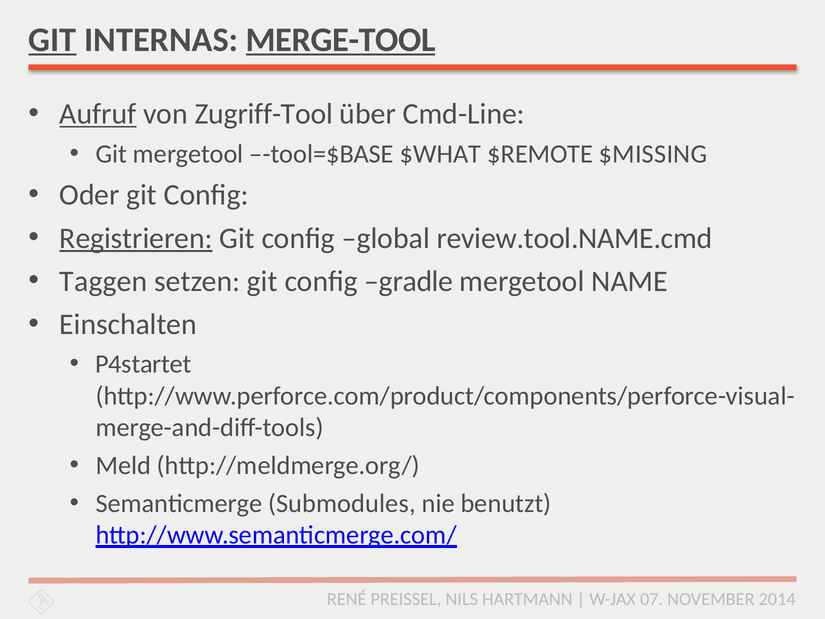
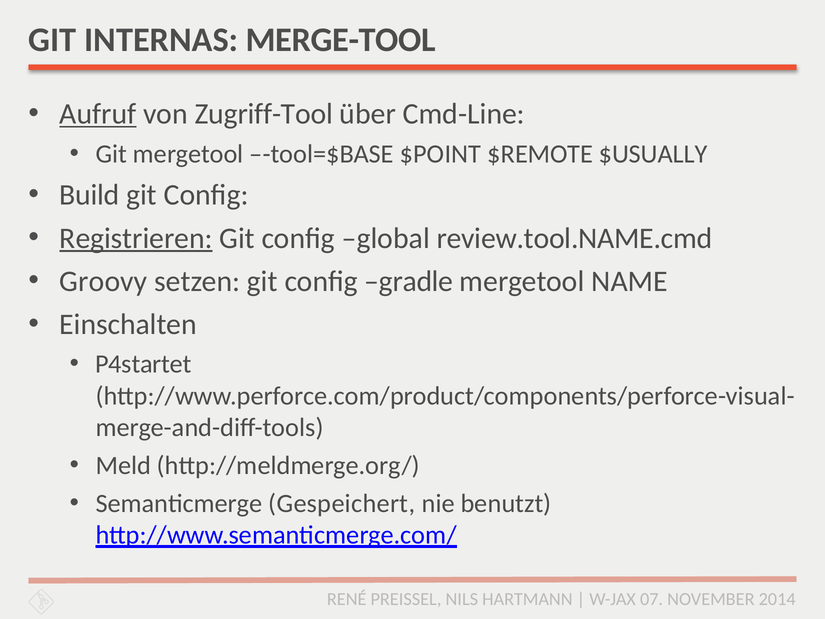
GIT at (52, 40) underline: present -> none
MERGE-TOOL underline: present -> none
$WHAT: $WHAT -> $POINT
$MISSING: $MISSING -> $USUALLY
Oder: Oder -> Build
Taggen: Taggen -> Groovy
Submodules: Submodules -> Gespeichert
